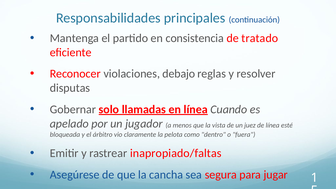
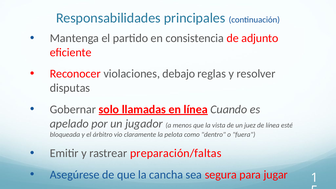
tratado: tratado -> adjunto
inapropiado/faltas: inapropiado/faltas -> preparación/faltas
